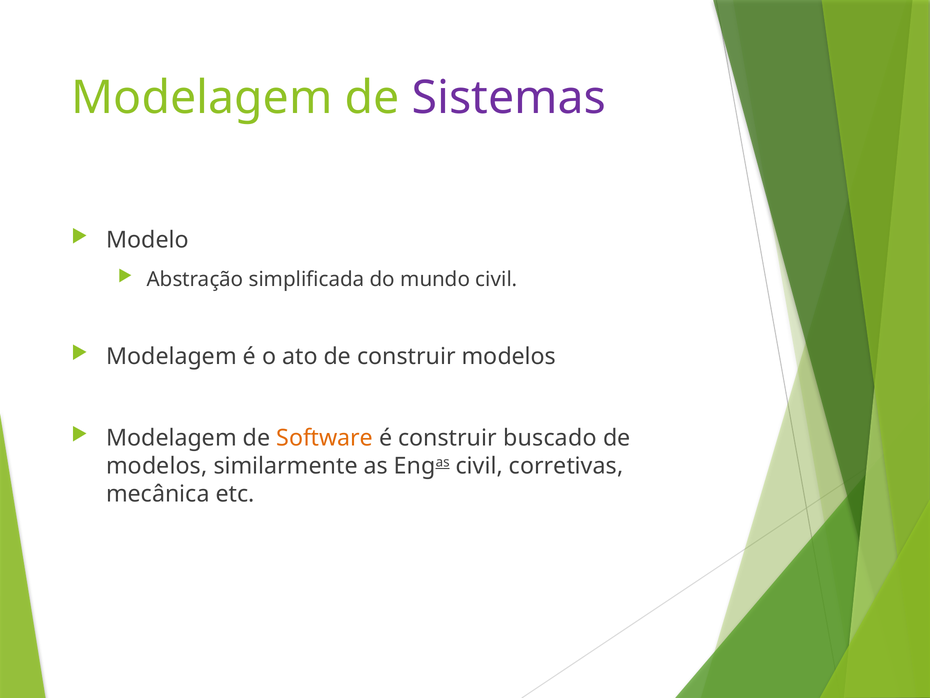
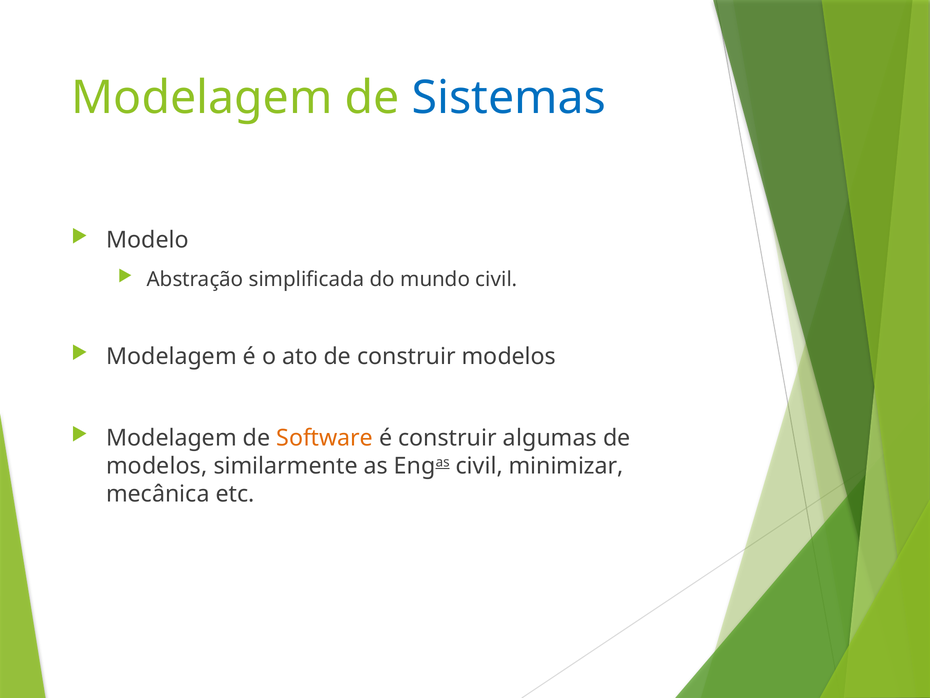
Sistemas colour: purple -> blue
buscado: buscado -> algumas
corretivas: corretivas -> minimizar
